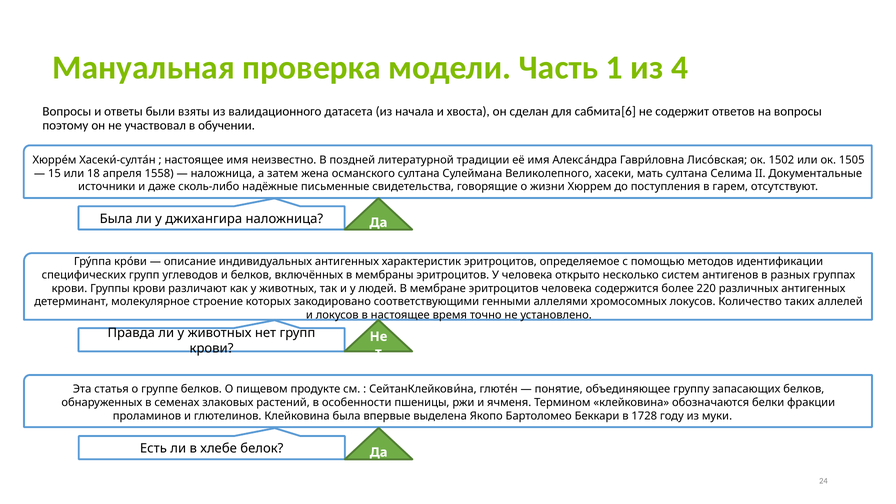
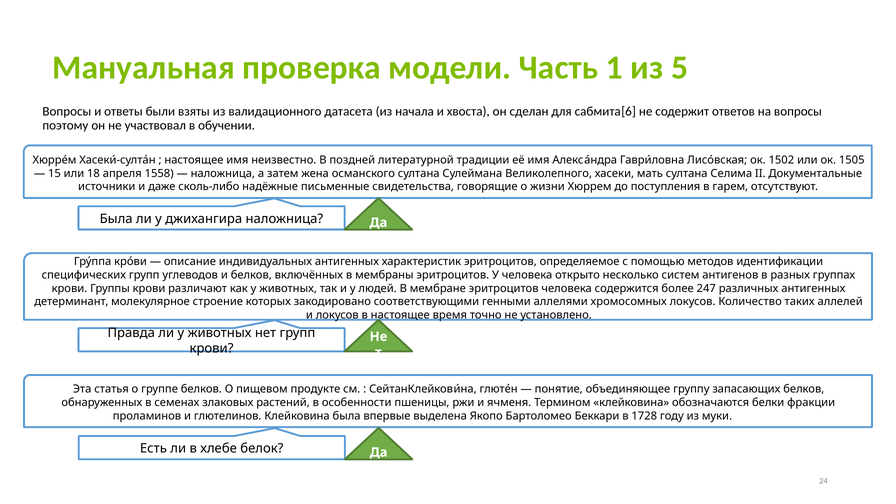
4: 4 -> 5
220: 220 -> 247
